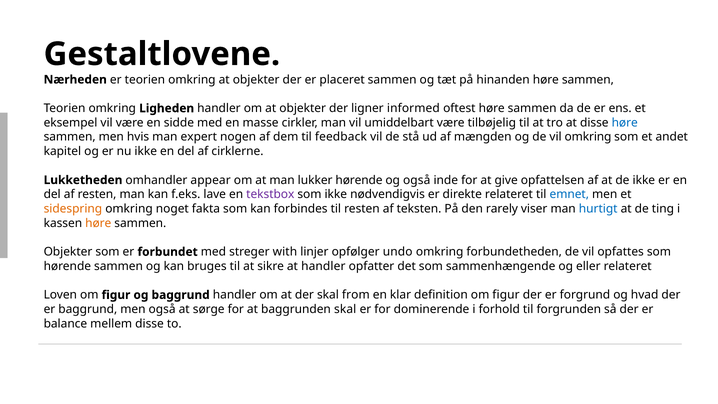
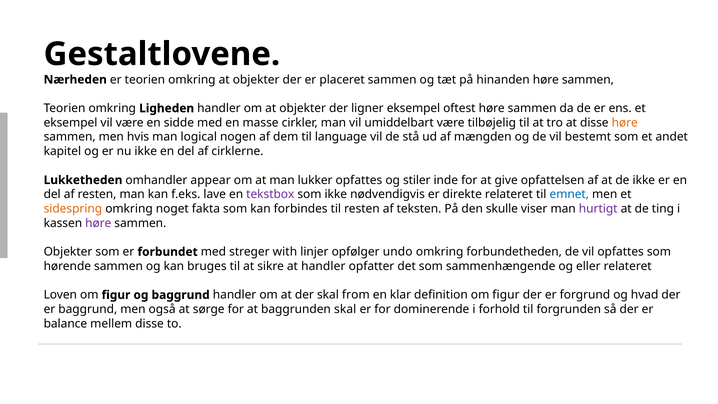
ligner informed: informed -> eksempel
høre at (625, 123) colour: blue -> orange
expert: expert -> logical
feedback: feedback -> language
vil omkring: omkring -> bestemt
lukker hørende: hørende -> opfattes
og også: også -> stiler
rarely: rarely -> skulle
hurtigt colour: blue -> purple
høre at (98, 223) colour: orange -> purple
